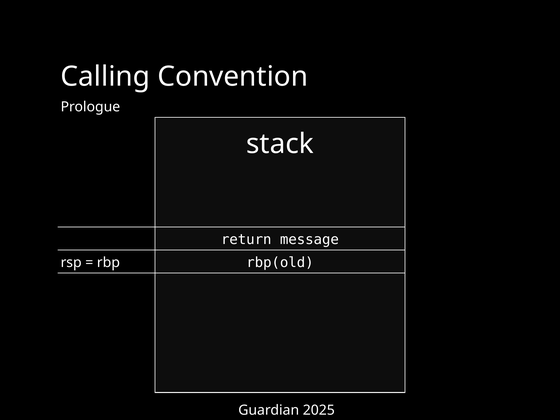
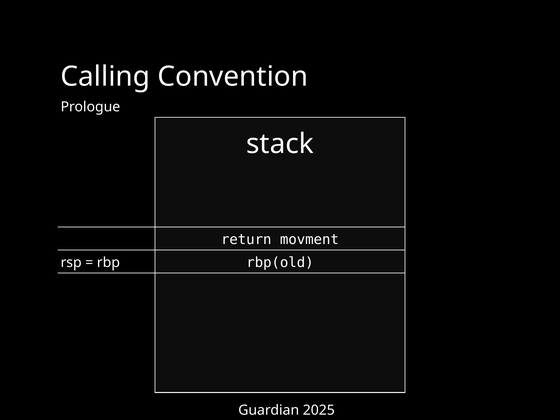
message: message -> movment
